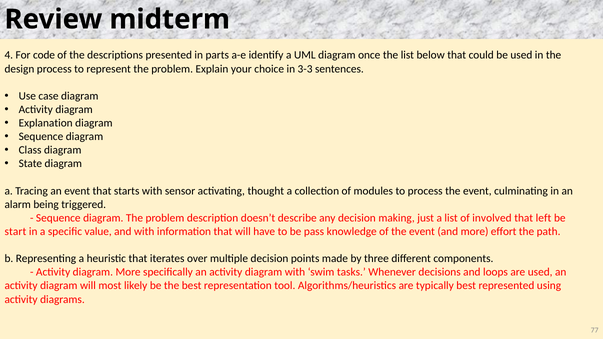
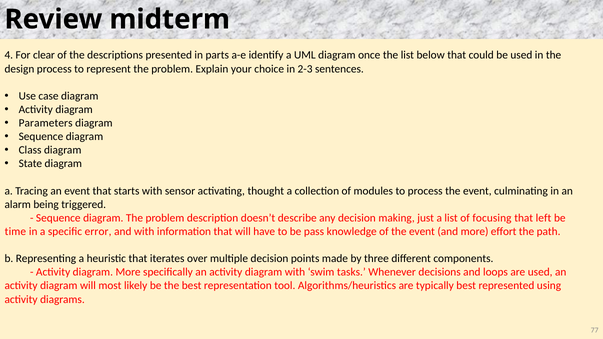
code: code -> clear
3-3: 3-3 -> 2-3
Explanation: Explanation -> Parameters
involved: involved -> focusing
start: start -> time
value: value -> error
